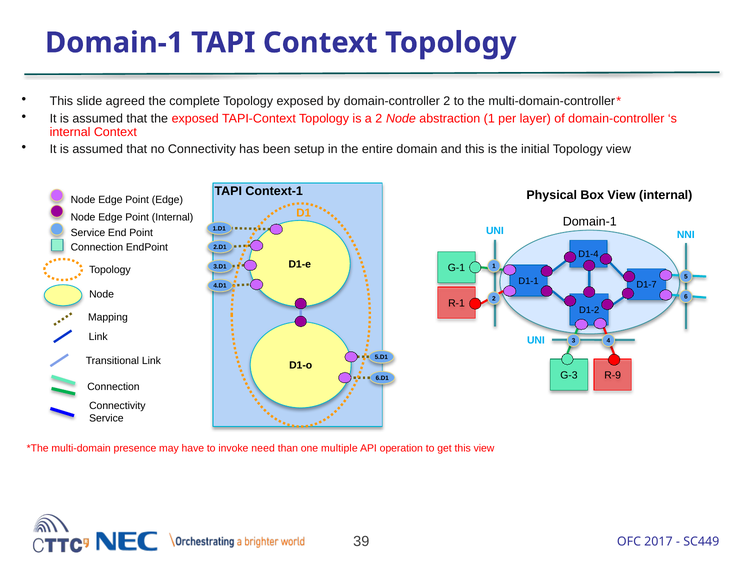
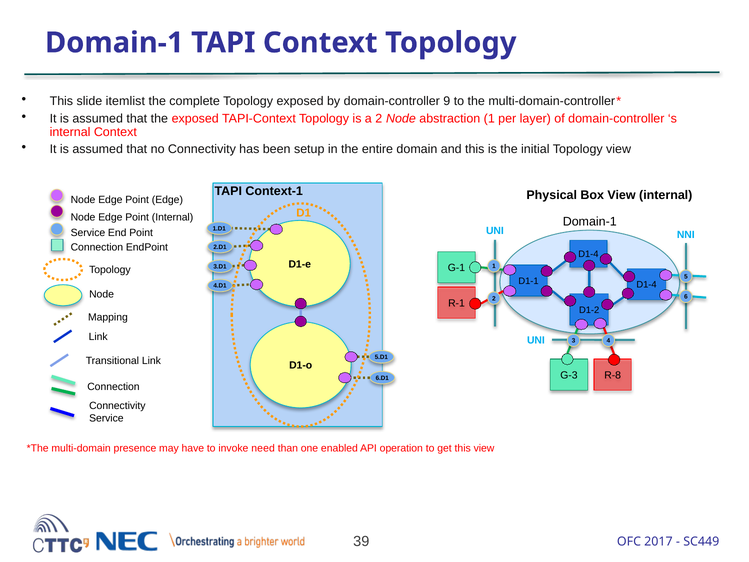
agreed: agreed -> itemlist
domain-controller 2: 2 -> 9
D1-7 at (647, 285): D1-7 -> D1-4
R-9: R-9 -> R-8
multiple: multiple -> enabled
